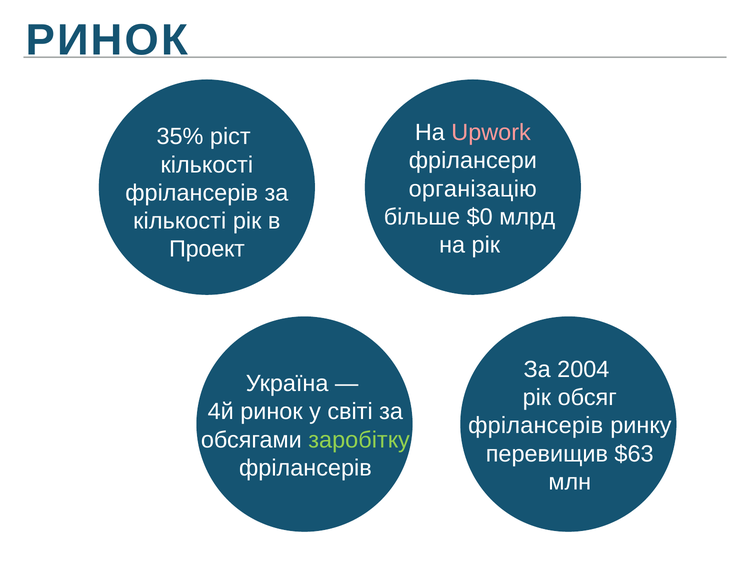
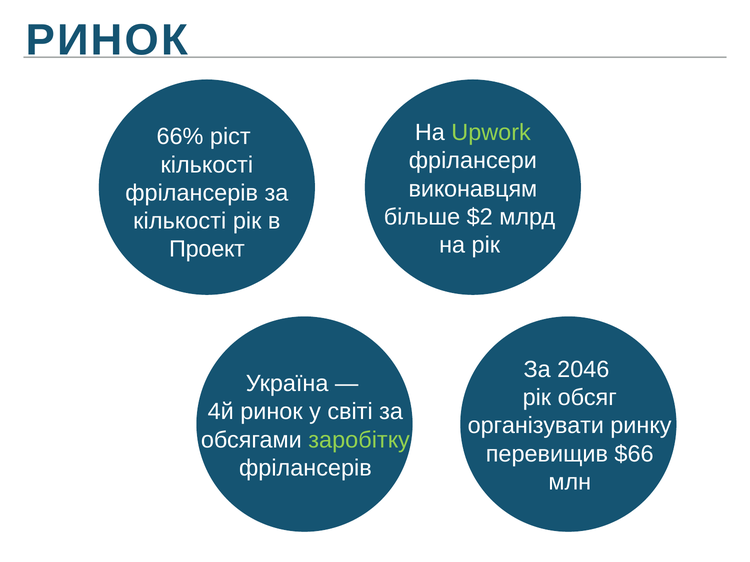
Upwork colour: pink -> light green
35%: 35% -> 66%
організацію: організацію -> виконавцям
$0: $0 -> $2
2004: 2004 -> 2046
фрілансерів at (536, 426): фрілансерів -> організувати
$63: $63 -> $66
